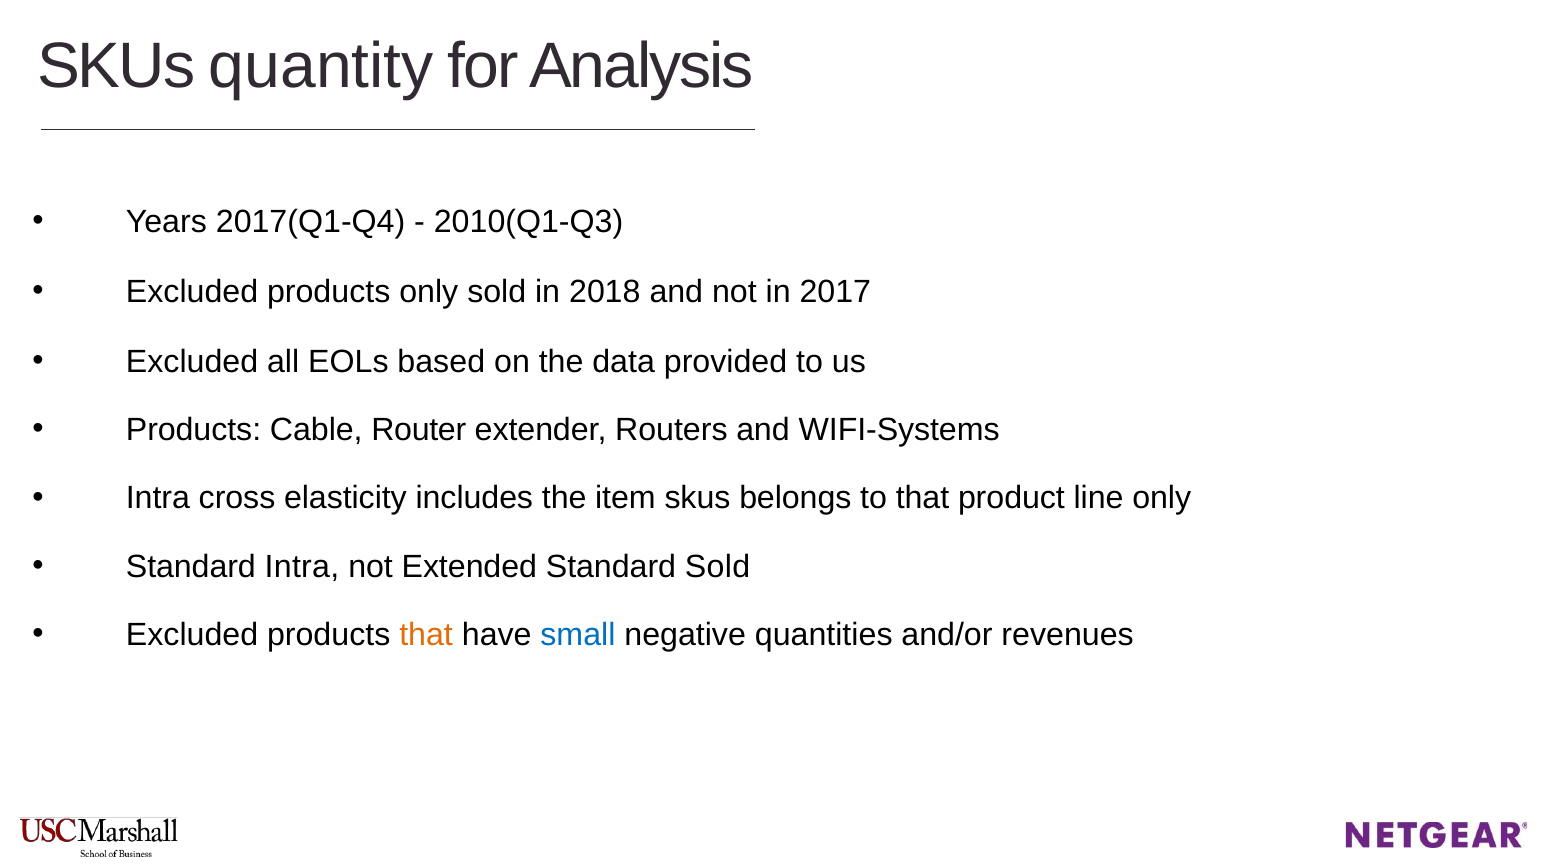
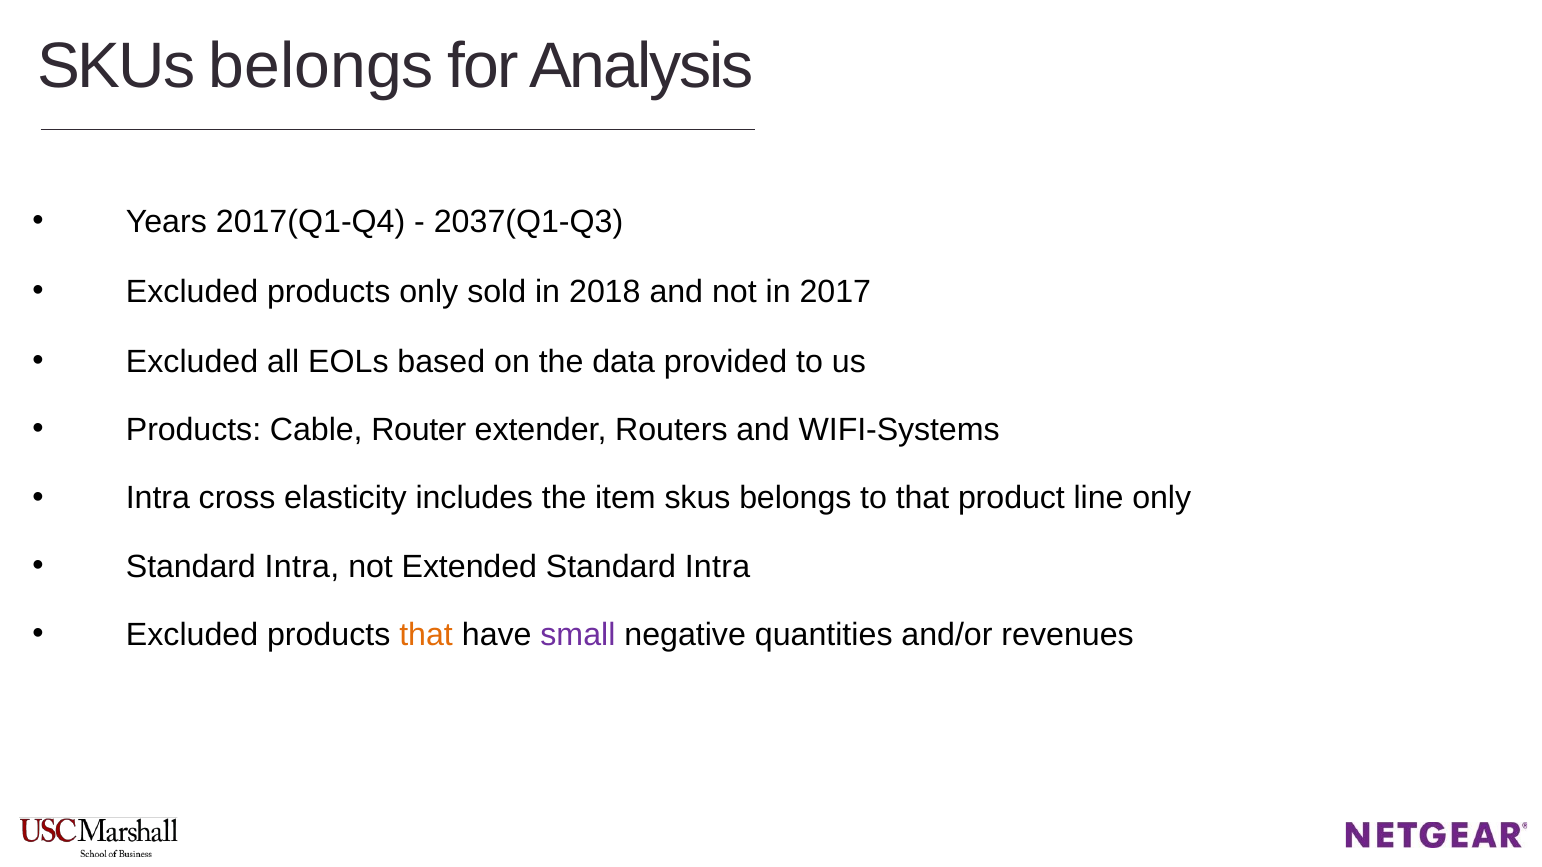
quantity at (321, 66): quantity -> belongs
2010(Q1-Q3: 2010(Q1-Q3 -> 2037(Q1-Q3
Extended Standard Sold: Sold -> Intra
small colour: blue -> purple
